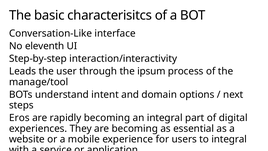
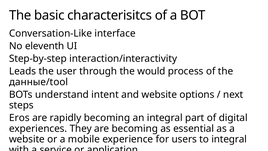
ipsum: ipsum -> would
manage/tool: manage/tool -> данные/tool
and domain: domain -> website
